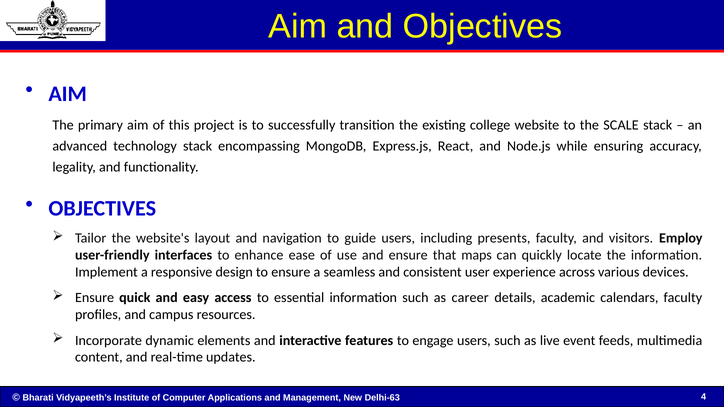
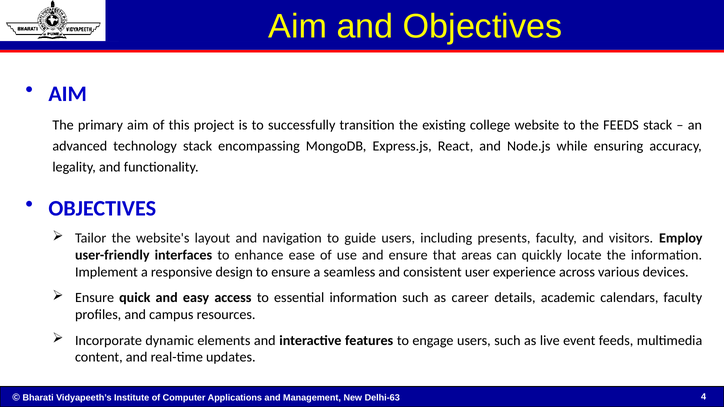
the SCALE: SCALE -> FEEDS
maps: maps -> areas
